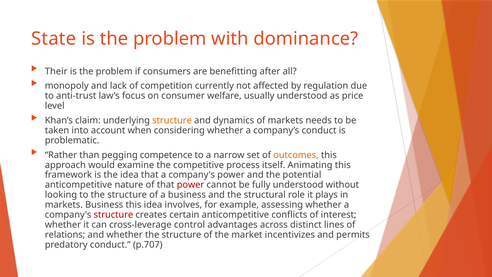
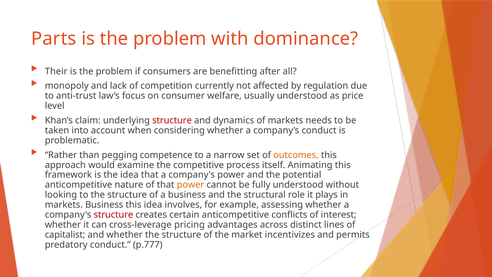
State: State -> Parts
structure at (172, 120) colour: orange -> red
power at (190, 185) colour: red -> orange
control: control -> pricing
relations: relations -> capitalist
p.707: p.707 -> p.777
